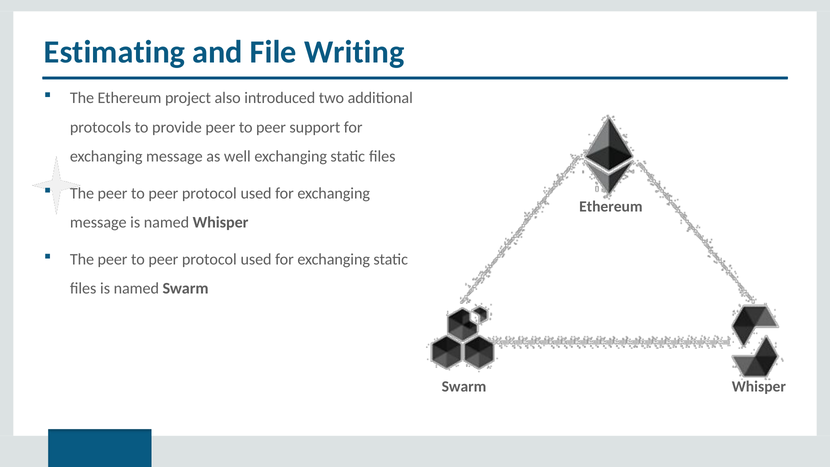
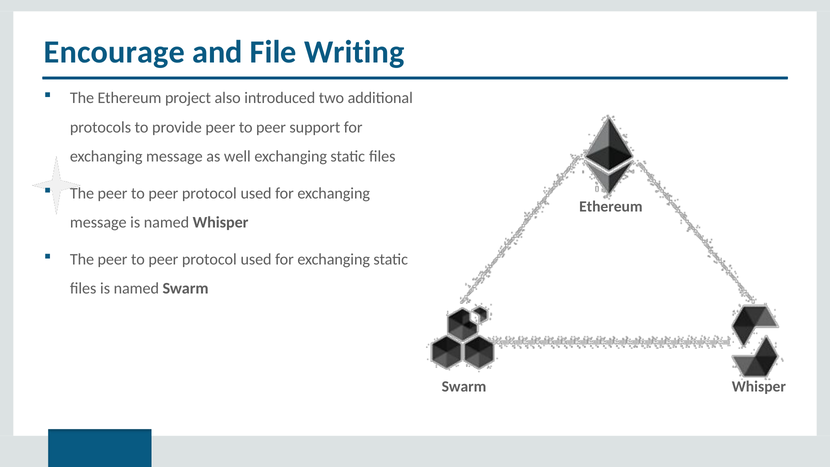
Estimating: Estimating -> Encourage
